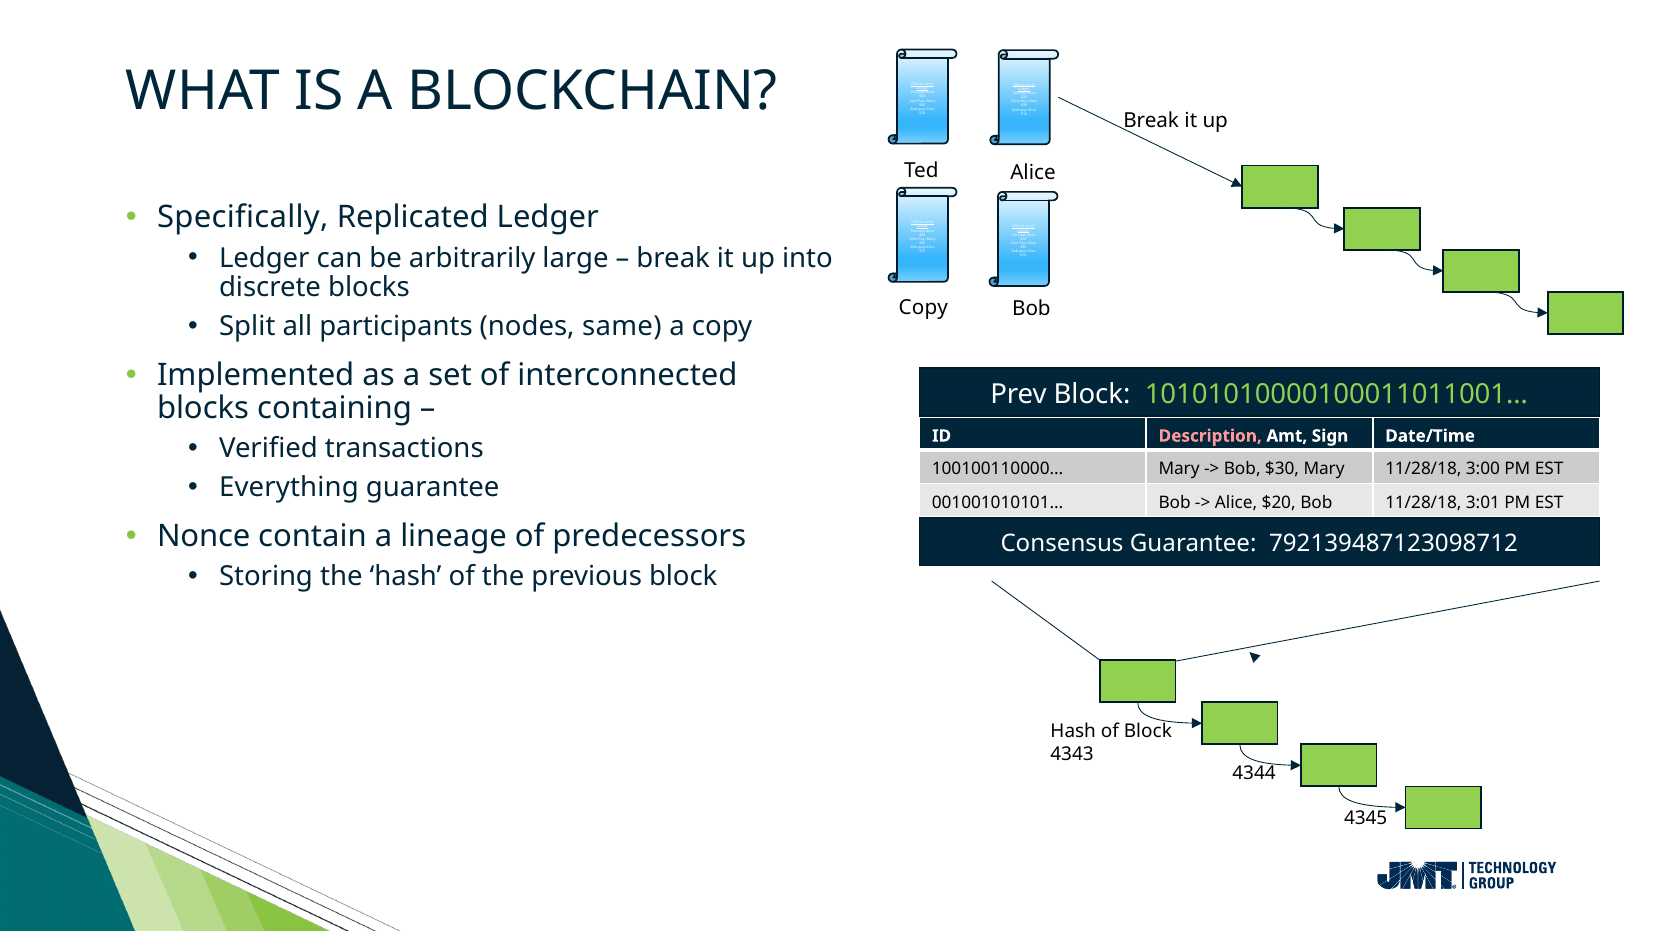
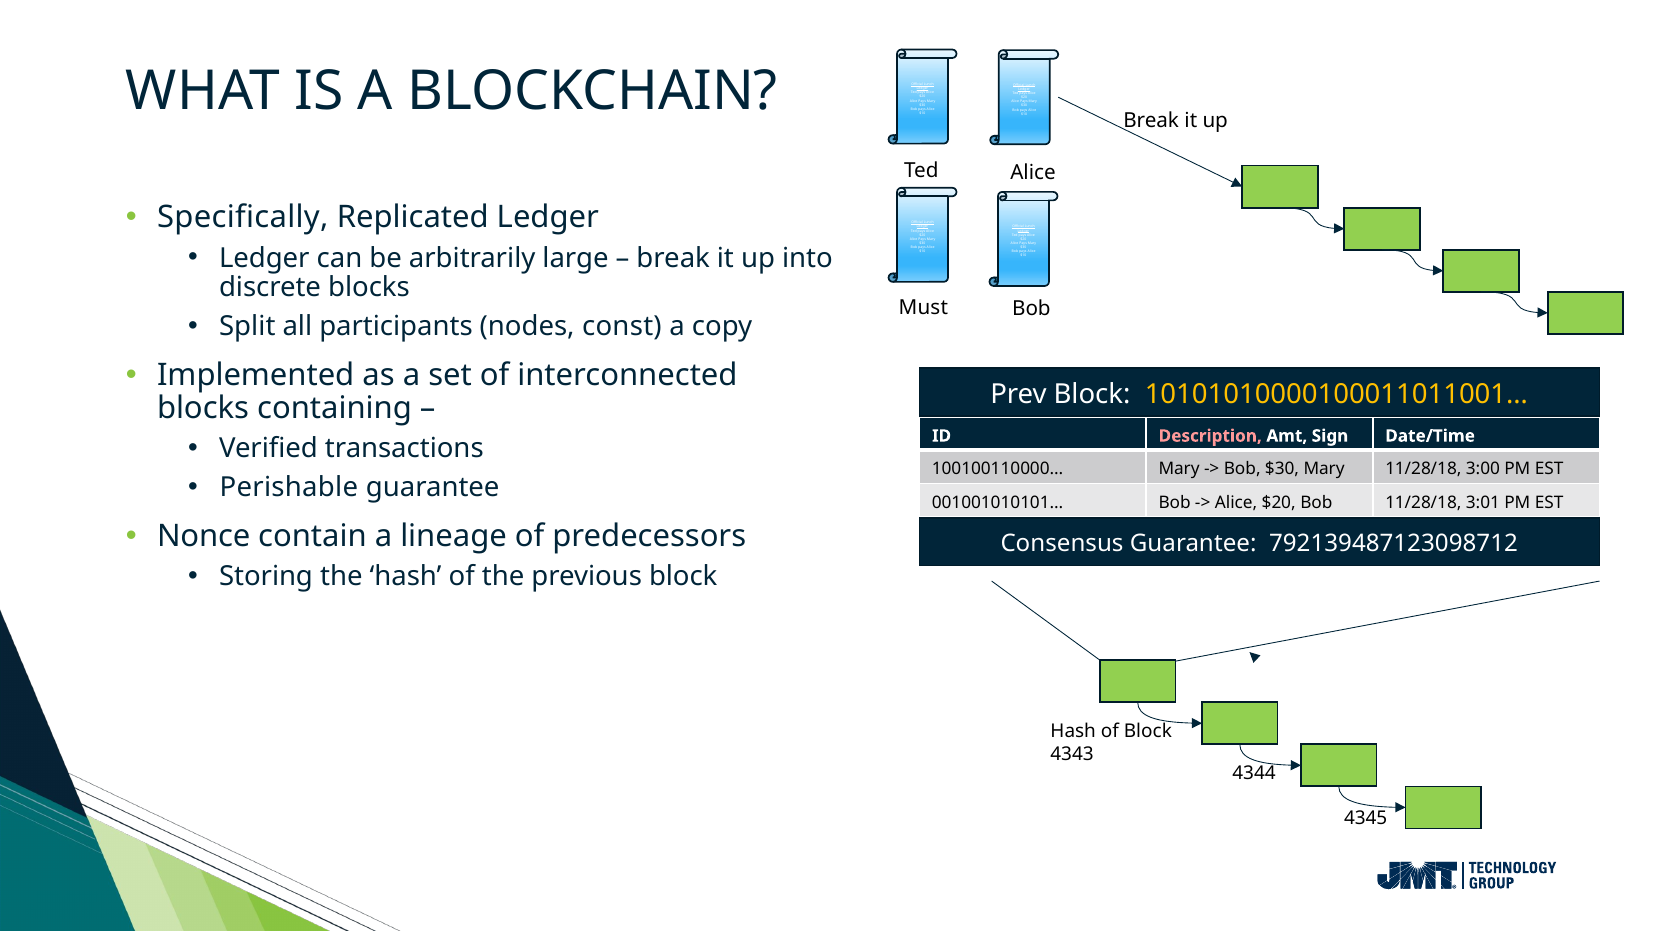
Copy at (923, 308): Copy -> Must
same: same -> const
10101010000100011011001… colour: light green -> yellow
Everything: Everything -> Perishable
